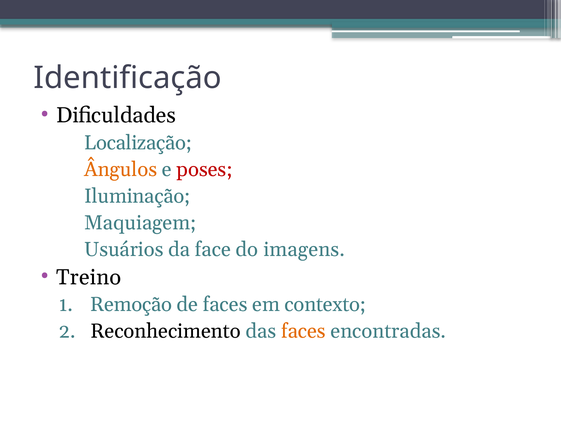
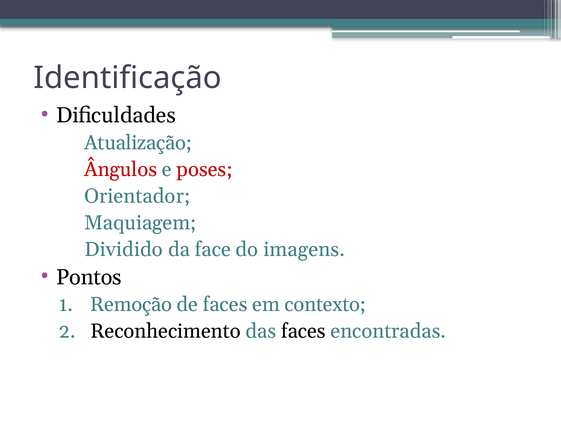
Localização: Localização -> Atualização
Ângulos colour: orange -> red
Iluminação: Iluminação -> Orientador
Usuários: Usuários -> Dividido
Treino: Treino -> Pontos
faces at (303, 331) colour: orange -> black
